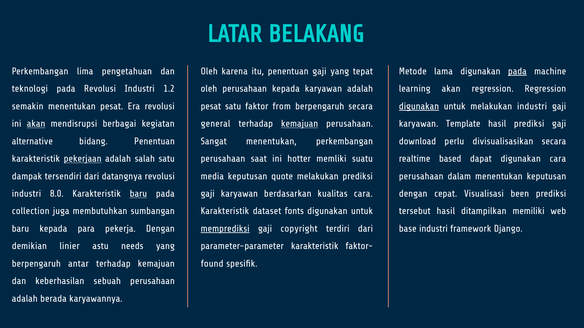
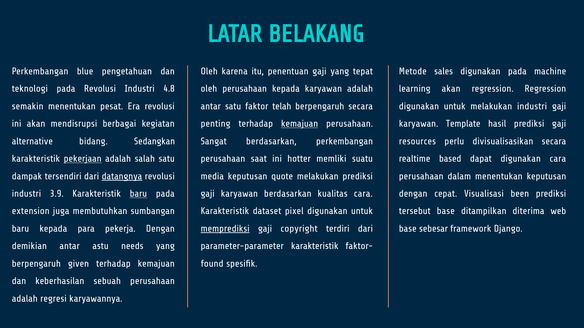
lima: lima -> blue
lama: lama -> sales
pada at (517, 71) underline: present -> none
1.2: 1.2 -> 4.8
pesat at (211, 106): pesat -> antar
from: from -> telah
digunakan at (419, 106) underline: present -> none
akan at (36, 124) underline: present -> none
general: general -> penting
bidang Penentuan: Penentuan -> Sedangkan
Sangat menentukan: menentukan -> berdasarkan
download: download -> resources
datangnya underline: none -> present
8.0: 8.0 -> 3.9
collection: collection -> extension
fonts: fonts -> pixel
tersebut hasil: hasil -> base
memiliki: memiliki -> diterima
base industri: industri -> sebesar
demikian linier: linier -> antar
antar: antar -> given
berada: berada -> regresi
